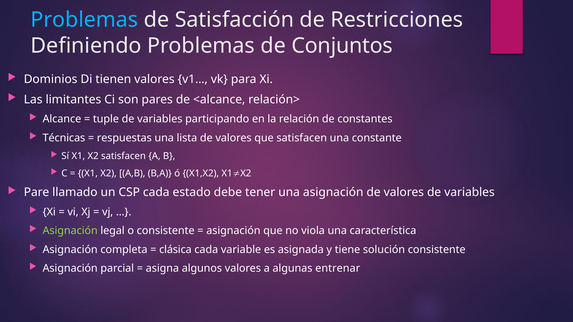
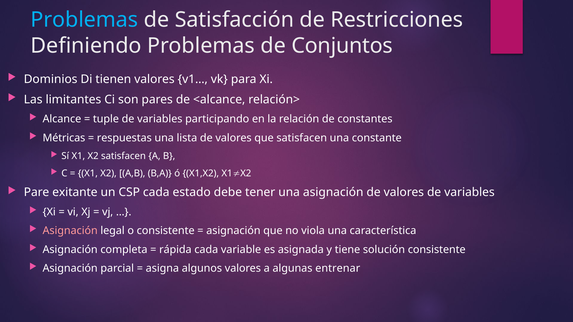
Técnicas: Técnicas -> Métricas
llamado: llamado -> exitante
Asignación at (70, 231) colour: light green -> pink
clásica: clásica -> rápida
